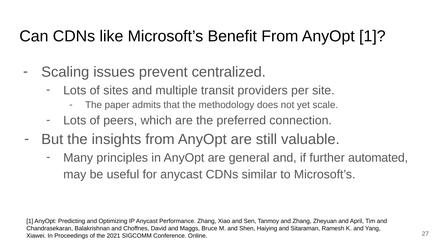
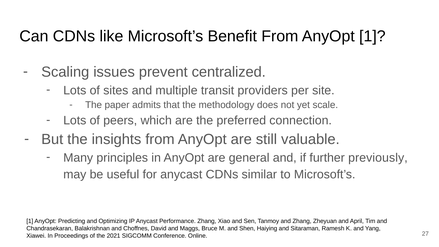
automated: automated -> previously
